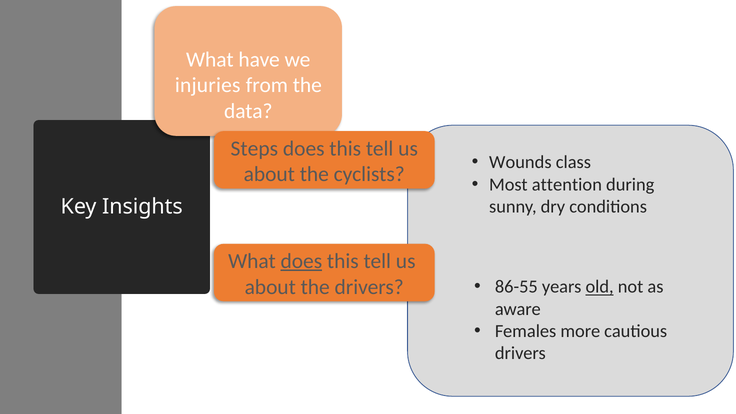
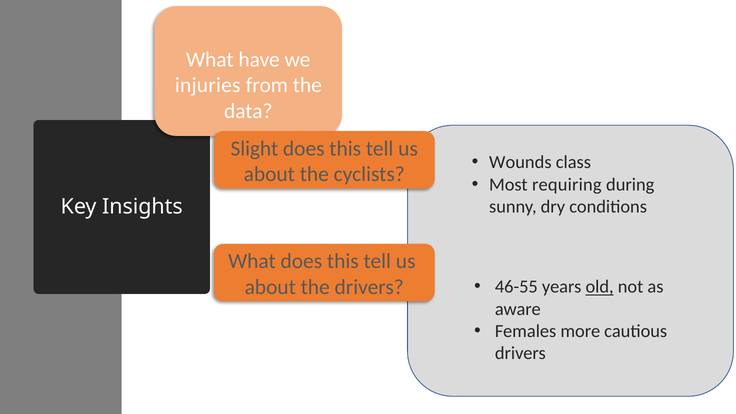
Steps: Steps -> Slight
attention: attention -> requiring
does at (301, 261) underline: present -> none
86-55: 86-55 -> 46-55
